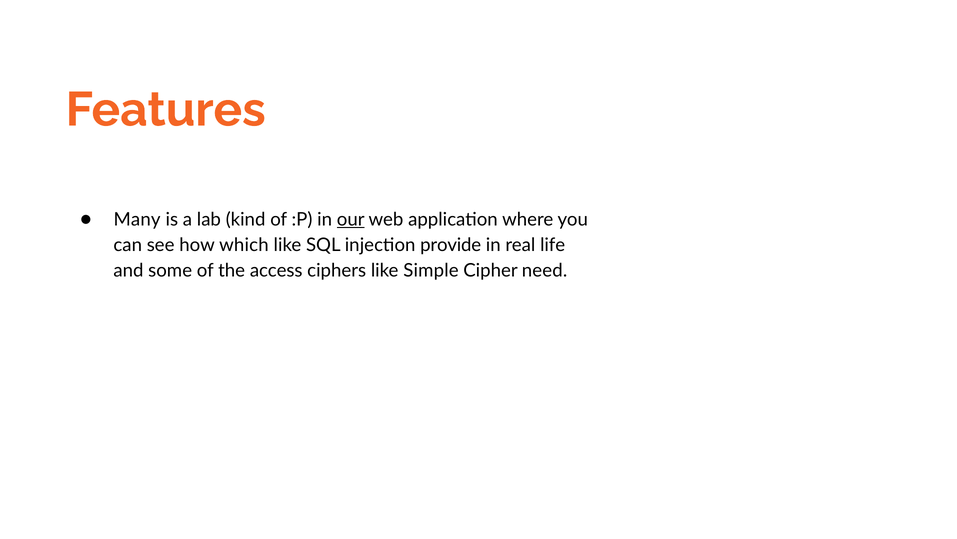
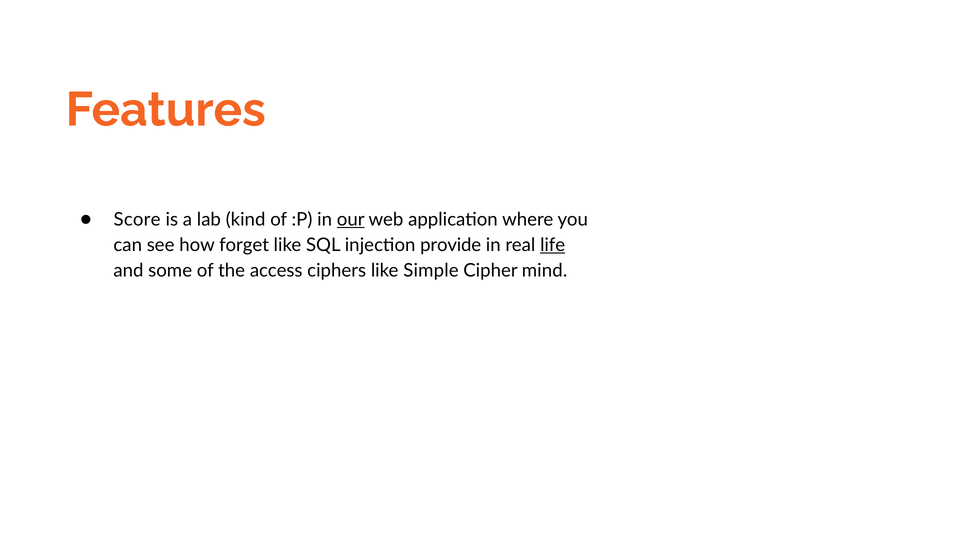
Many: Many -> Score
which: which -> forget
life underline: none -> present
need: need -> mind
